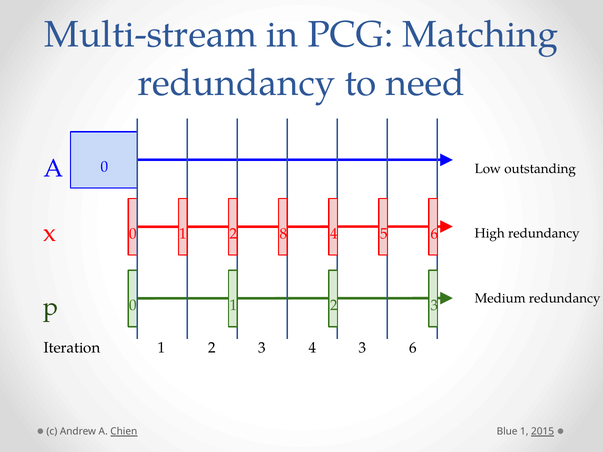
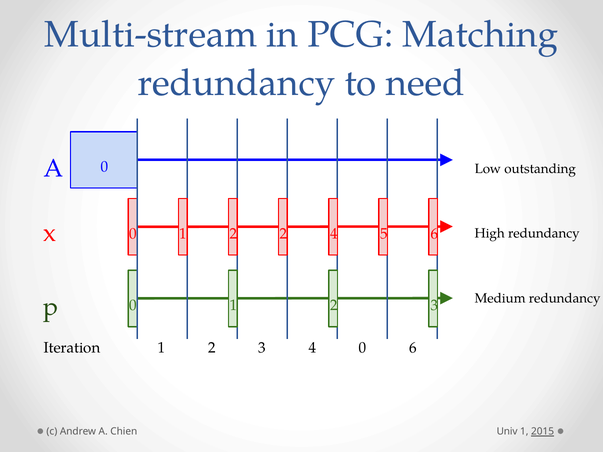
2 8: 8 -> 2
4 3: 3 -> 0
Chien underline: present -> none
Blue: Blue -> Univ
